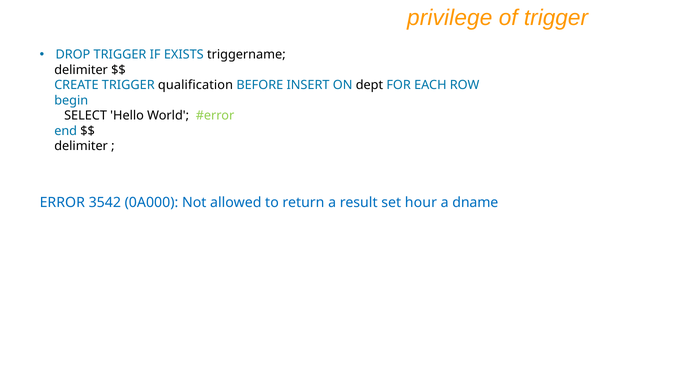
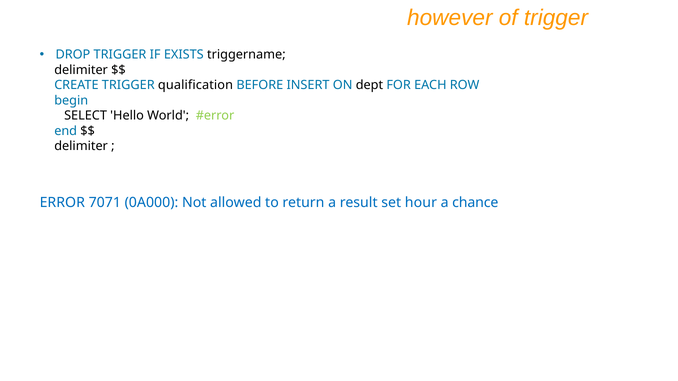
privilege: privilege -> however
3542: 3542 -> 7071
dname: dname -> chance
